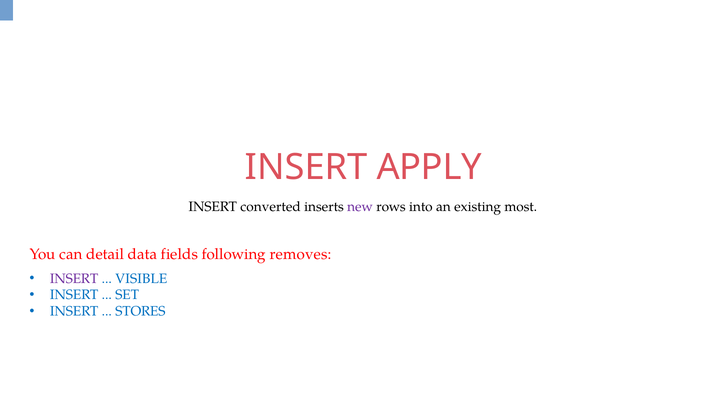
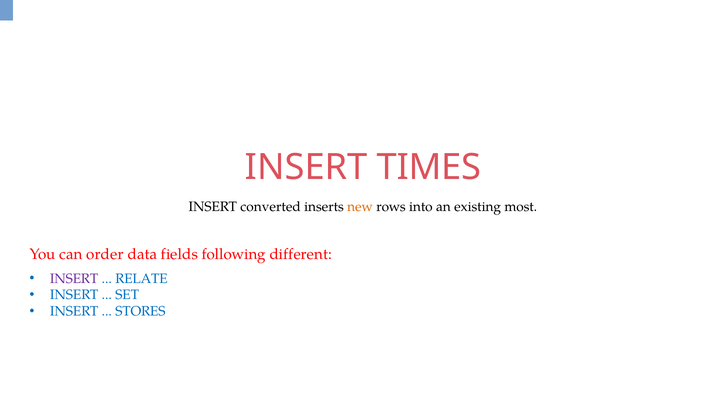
APPLY: APPLY -> TIMES
new colour: purple -> orange
detail: detail -> order
removes: removes -> different
VISIBLE: VISIBLE -> RELATE
